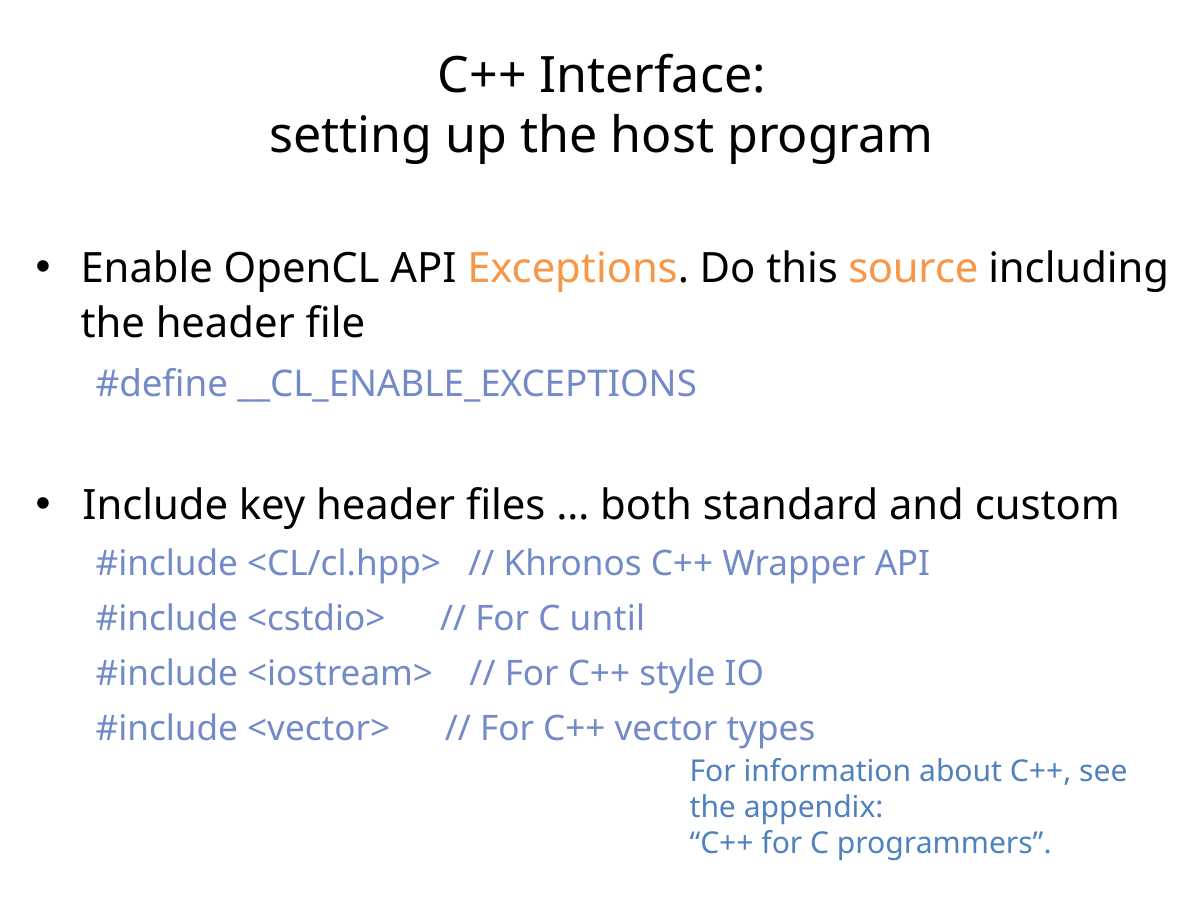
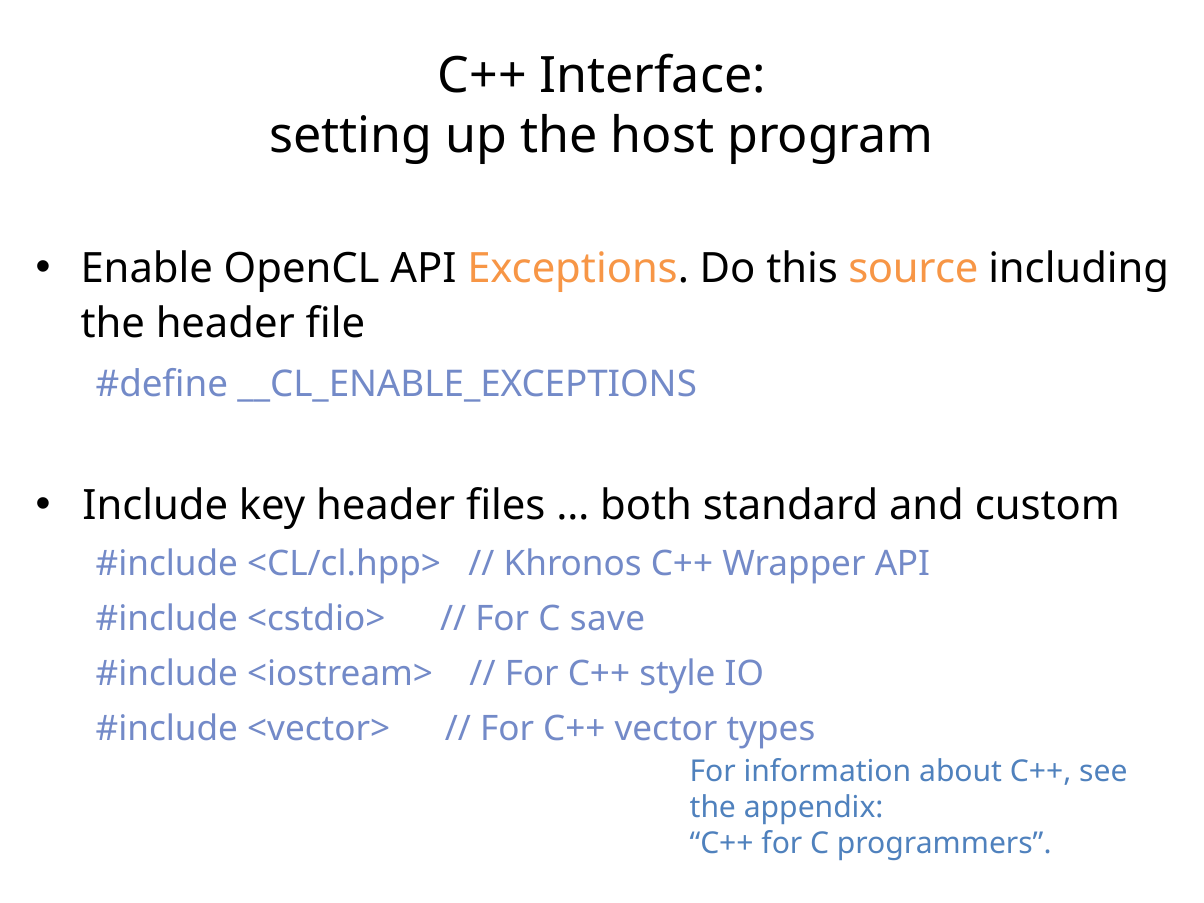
until: until -> save
